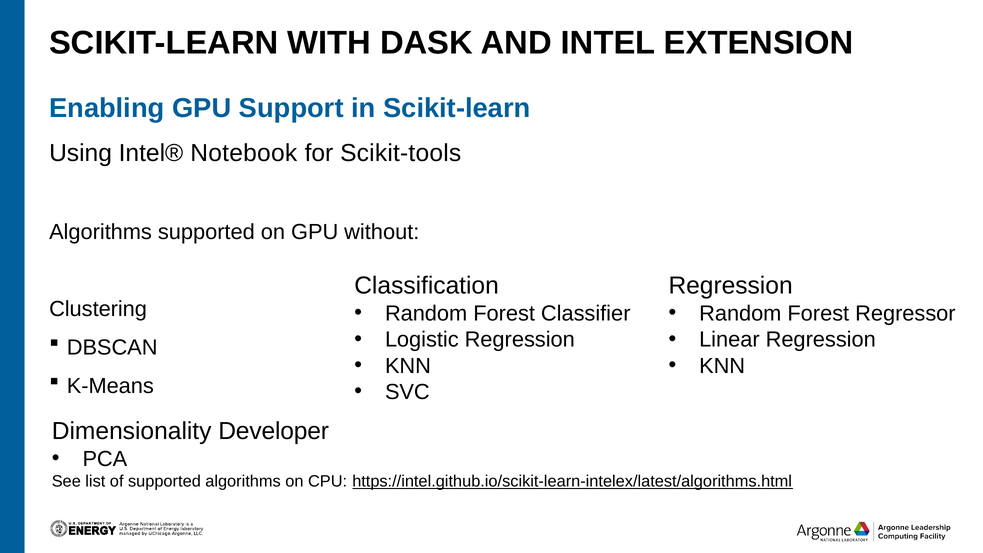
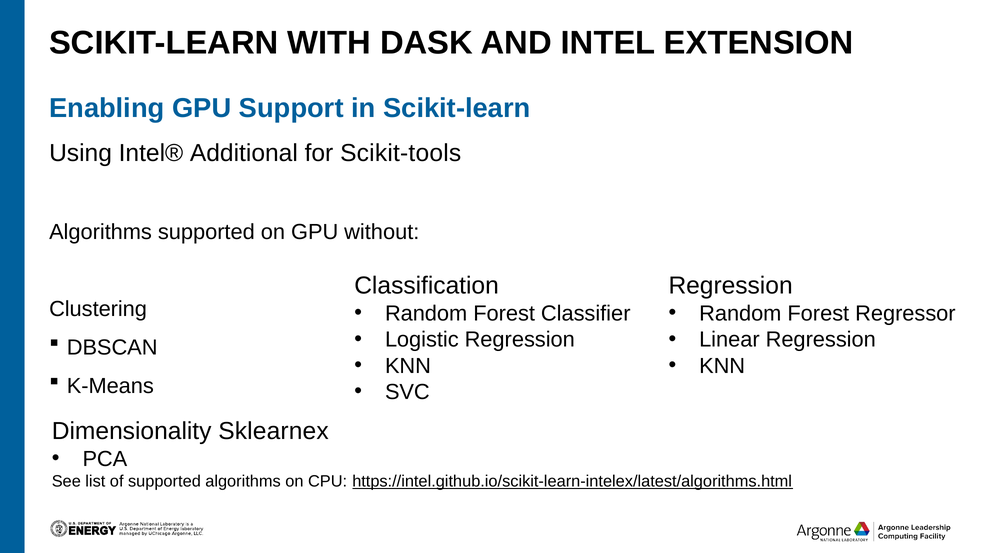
Notebook: Notebook -> Additional
Developer: Developer -> Sklearnex
